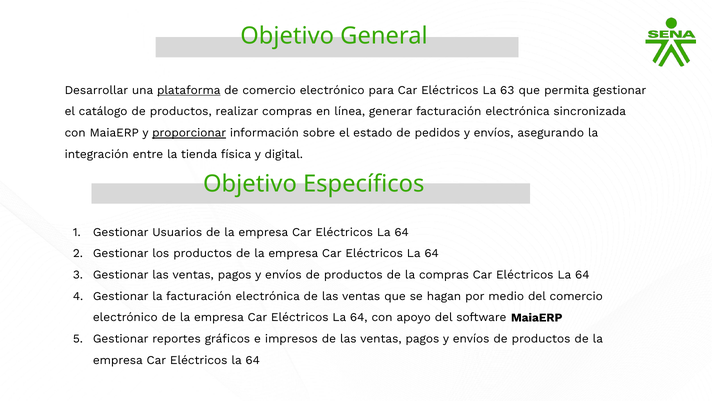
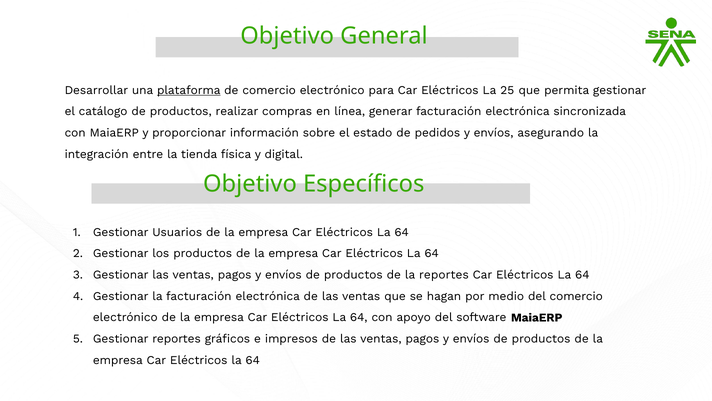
63: 63 -> 25
proporcionar underline: present -> none
la compras: compras -> reportes
